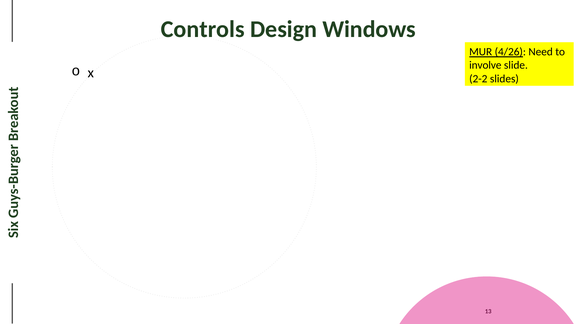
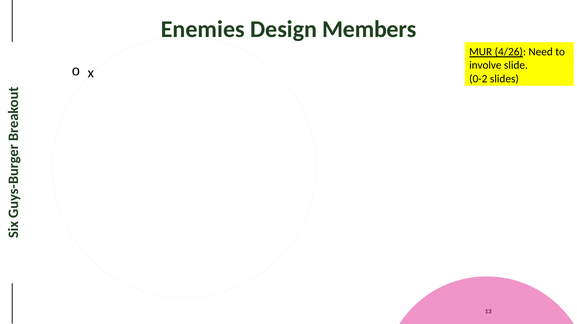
Controls: Controls -> Enemies
Windows: Windows -> Members
2-2: 2-2 -> 0-2
